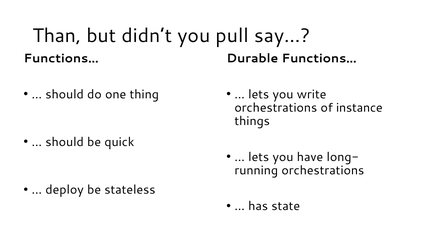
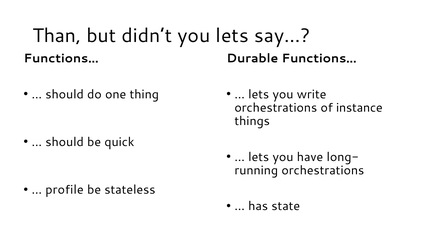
you pull: pull -> lets
deploy: deploy -> profile
